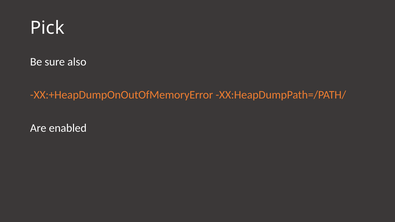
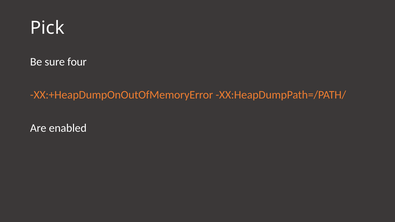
also: also -> four
